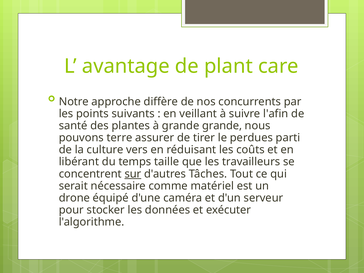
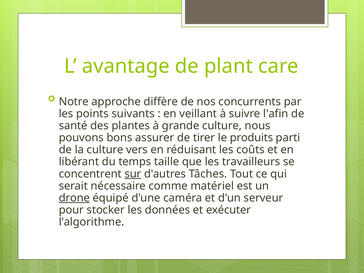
grande grande: grande -> culture
terre: terre -> bons
perdues: perdues -> produits
drone underline: none -> present
